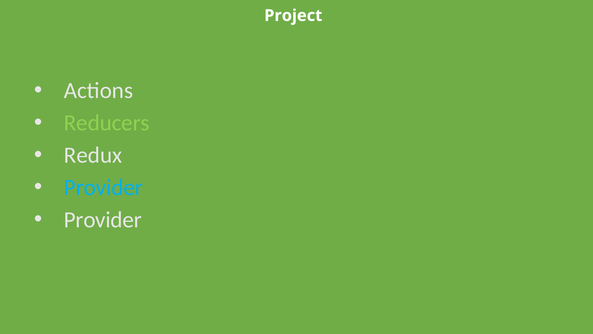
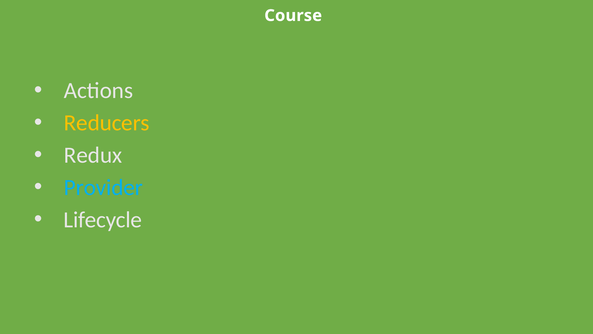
Project: Project -> Course
Reducers colour: light green -> yellow
Provider at (103, 220): Provider -> Lifecycle
